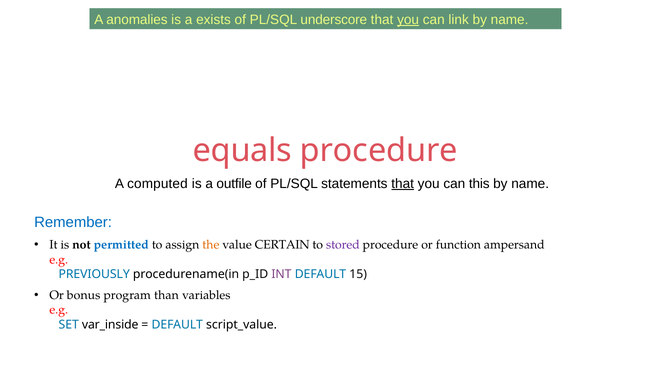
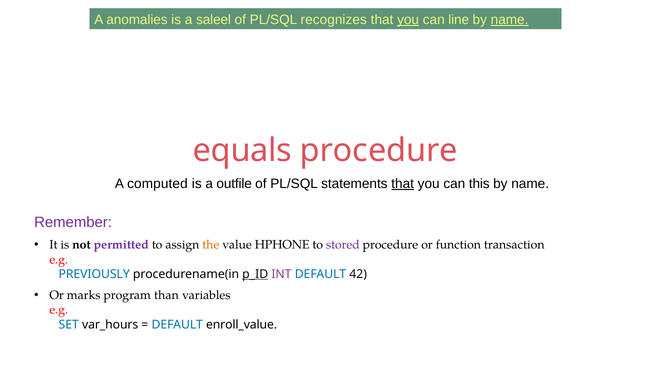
exists: exists -> saleel
underscore: underscore -> recognizes
link: link -> line
name at (510, 20) underline: none -> present
Remember colour: blue -> purple
permitted colour: blue -> purple
CERTAIN: CERTAIN -> HPHONE
ampersand: ampersand -> transaction
p_ID underline: none -> present
15: 15 -> 42
bonus: bonus -> marks
var_inside: var_inside -> var_hours
script_value: script_value -> enroll_value
